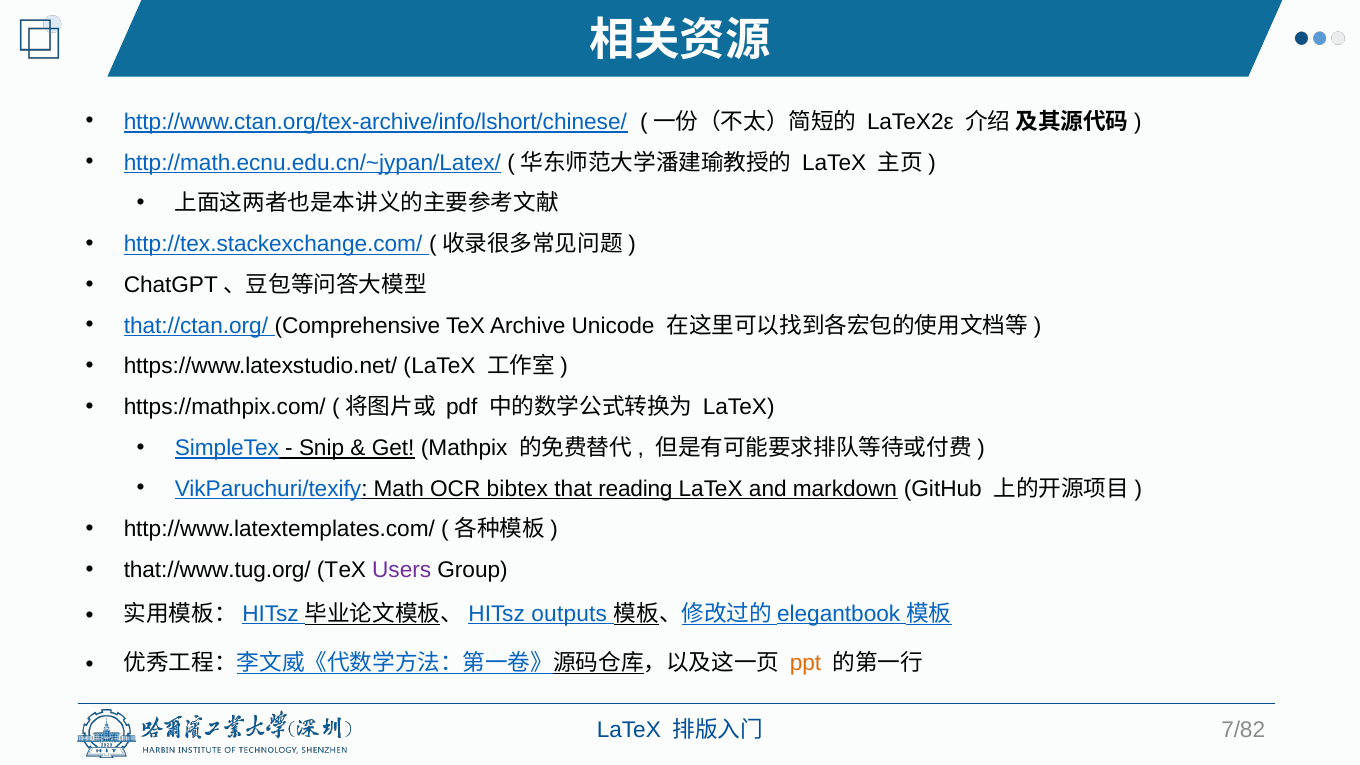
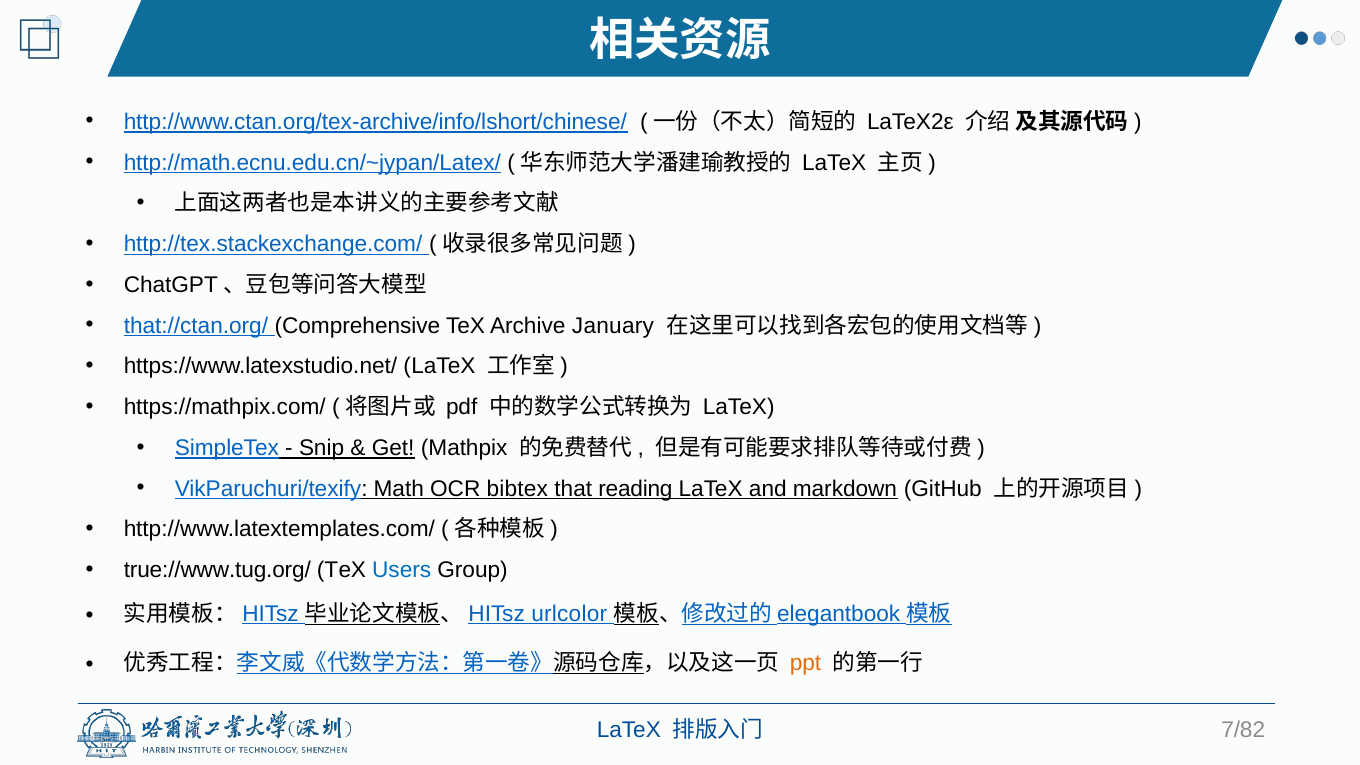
Unicode: Unicode -> January
that://www.tug.org/: that://www.tug.org/ -> true://www.tug.org/
Users colour: purple -> blue
outputs: outputs -> urlcolor
